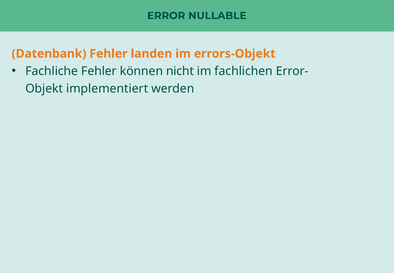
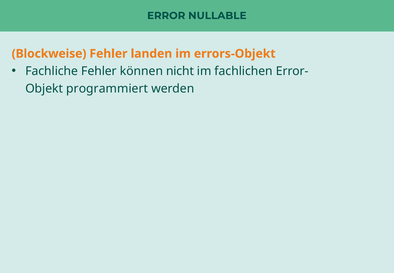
Datenbank: Datenbank -> Blockweise
implementiert: implementiert -> programmiert
